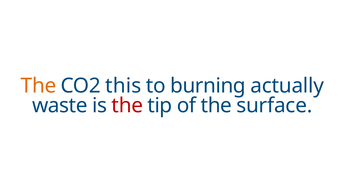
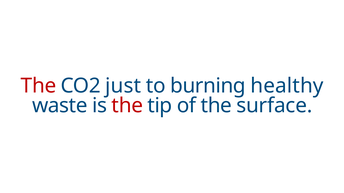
The at (39, 86) colour: orange -> red
this: this -> just
actually: actually -> healthy
